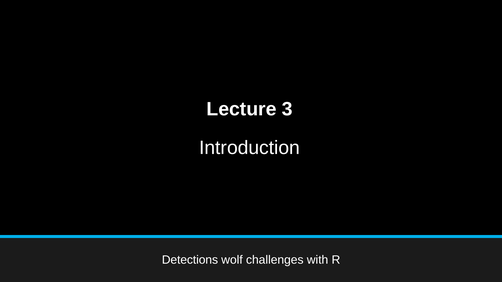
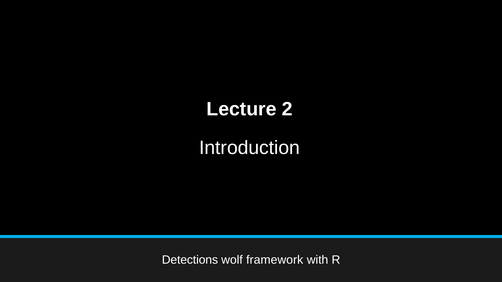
3: 3 -> 2
challenges: challenges -> framework
